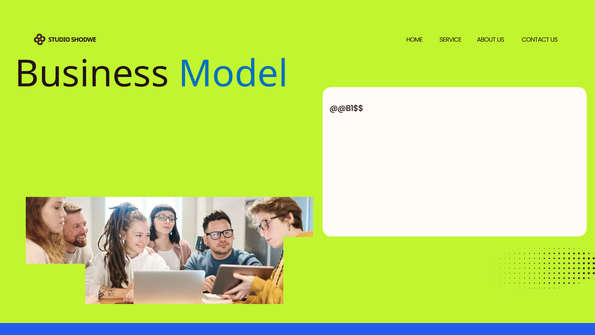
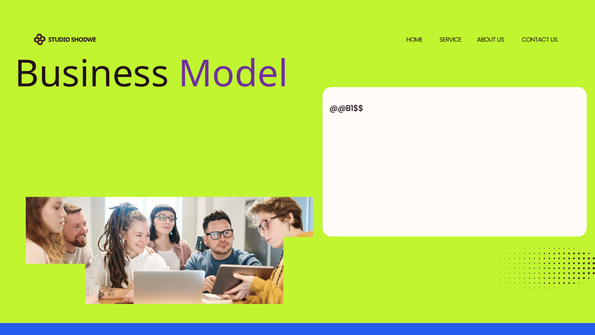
Model colour: blue -> purple
